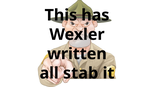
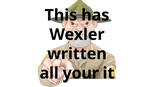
stab: stab -> your
